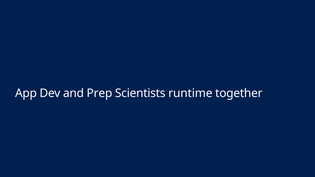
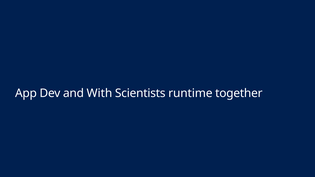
Prep: Prep -> With
